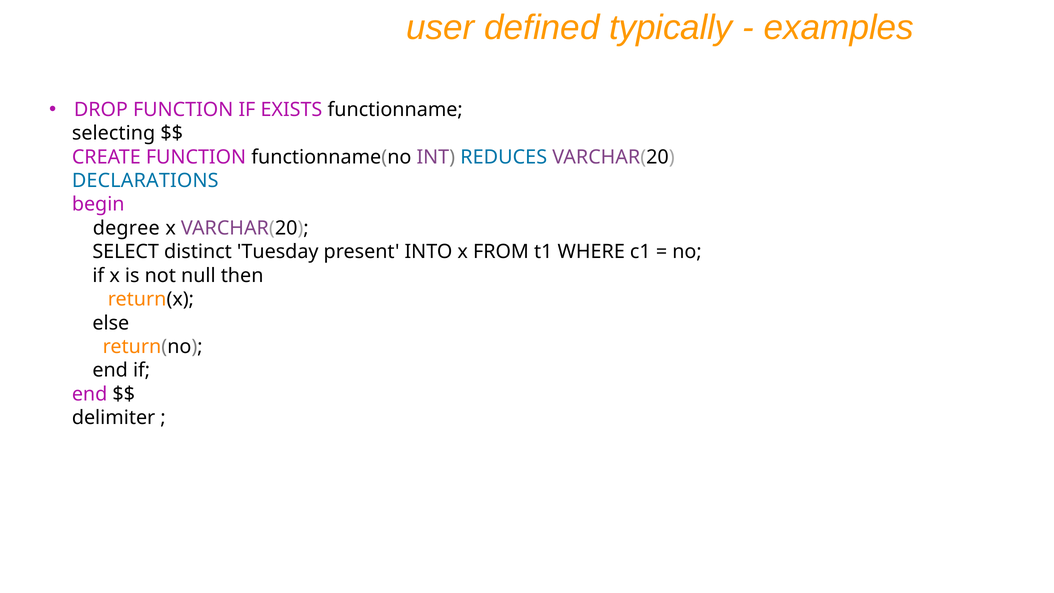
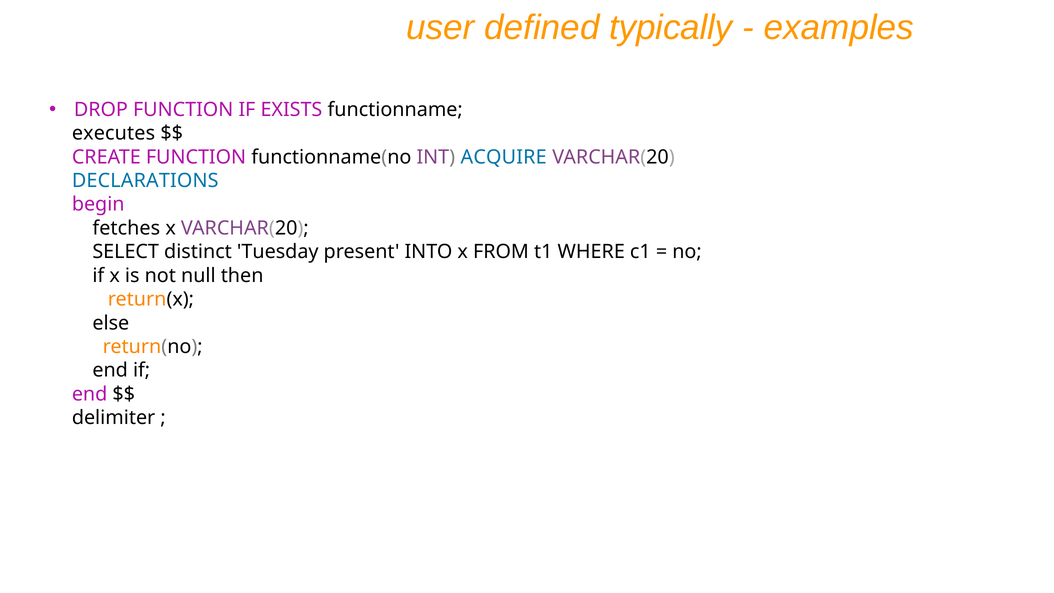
selecting: selecting -> executes
REDUCES: REDUCES -> ACQUIRE
degree: degree -> fetches
